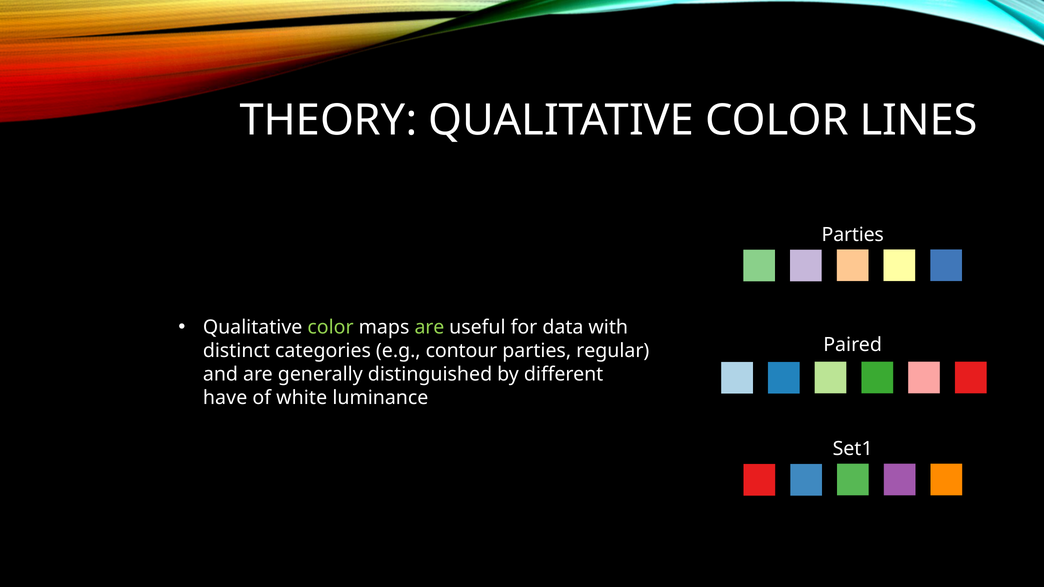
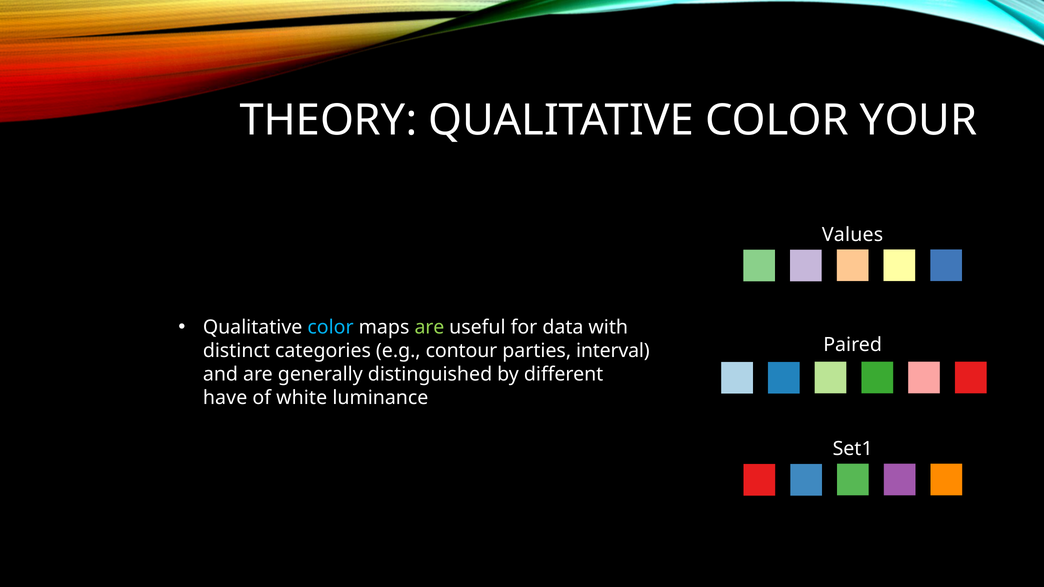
LINES: LINES -> YOUR
Parties at (853, 235): Parties -> Values
color at (331, 327) colour: light green -> light blue
regular: regular -> interval
